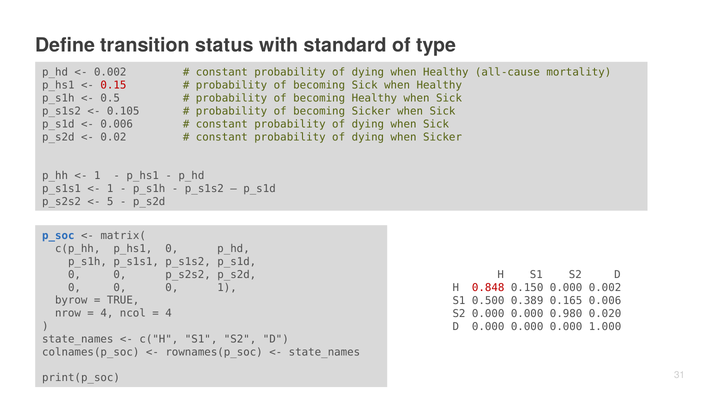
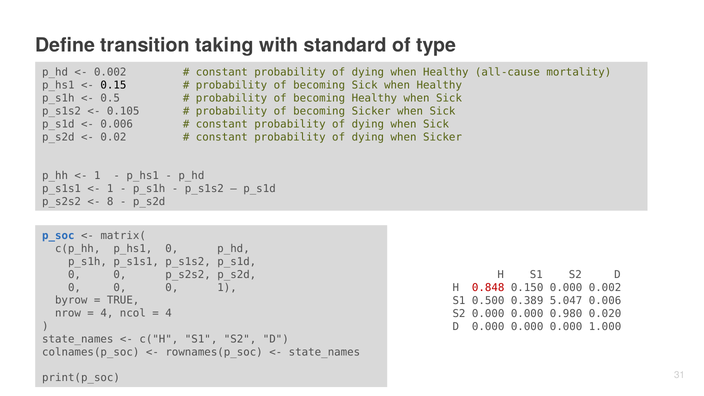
status: status -> taking
0.15 colour: red -> black
5: 5 -> 8
0.165: 0.165 -> 5.047
